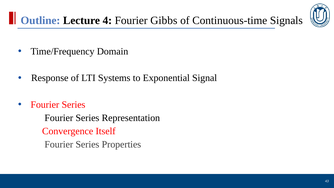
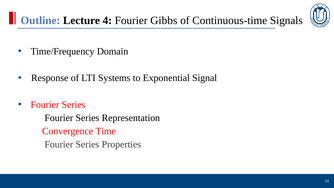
Itself: Itself -> Time
